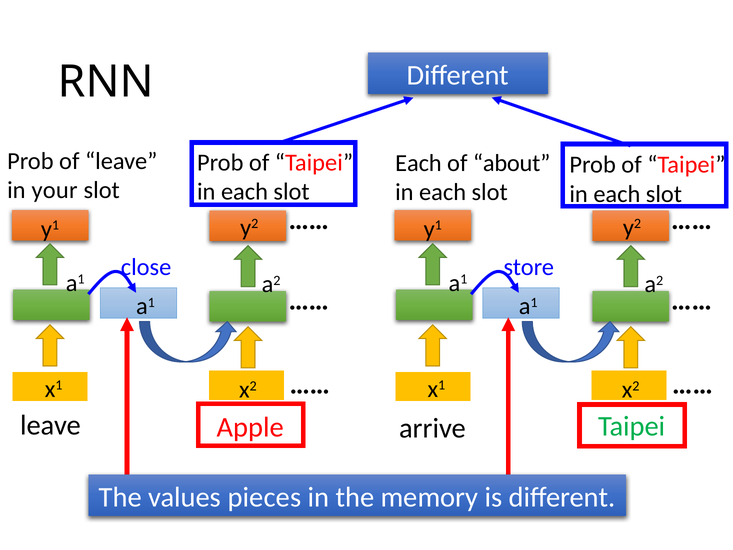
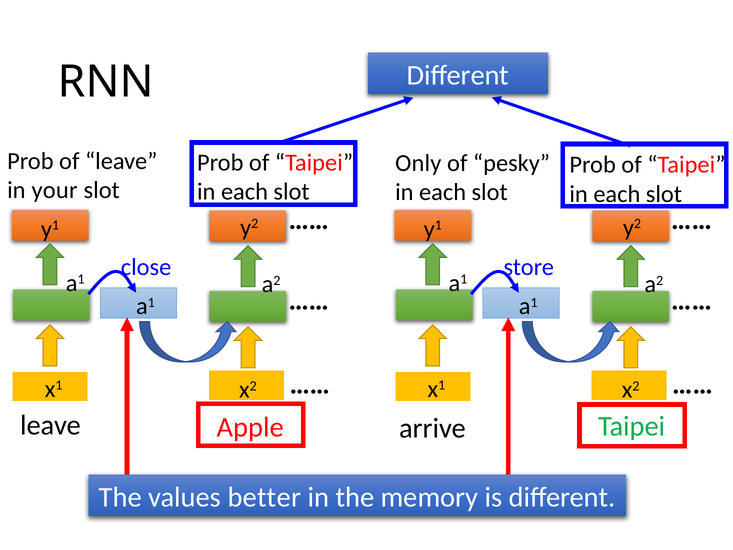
Each at (418, 163): Each -> Only
about: about -> pesky
pieces: pieces -> better
